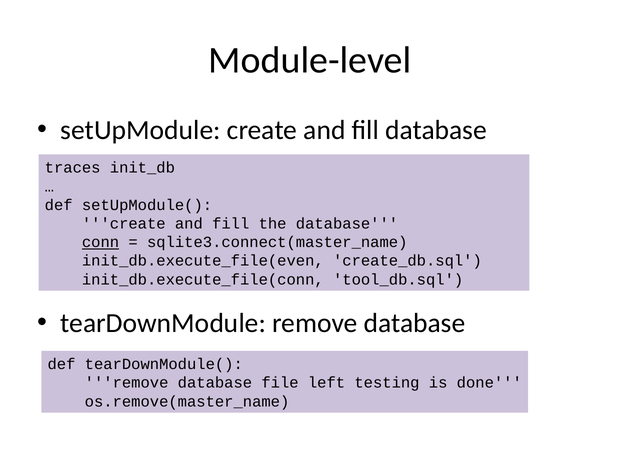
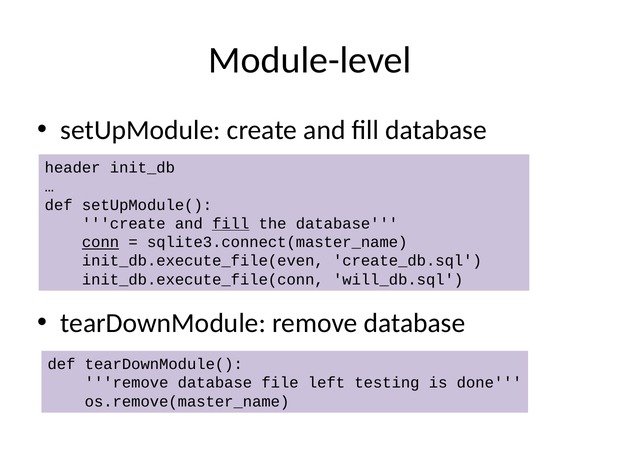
traces: traces -> header
fill at (231, 224) underline: none -> present
tool_db.sql: tool_db.sql -> will_db.sql
